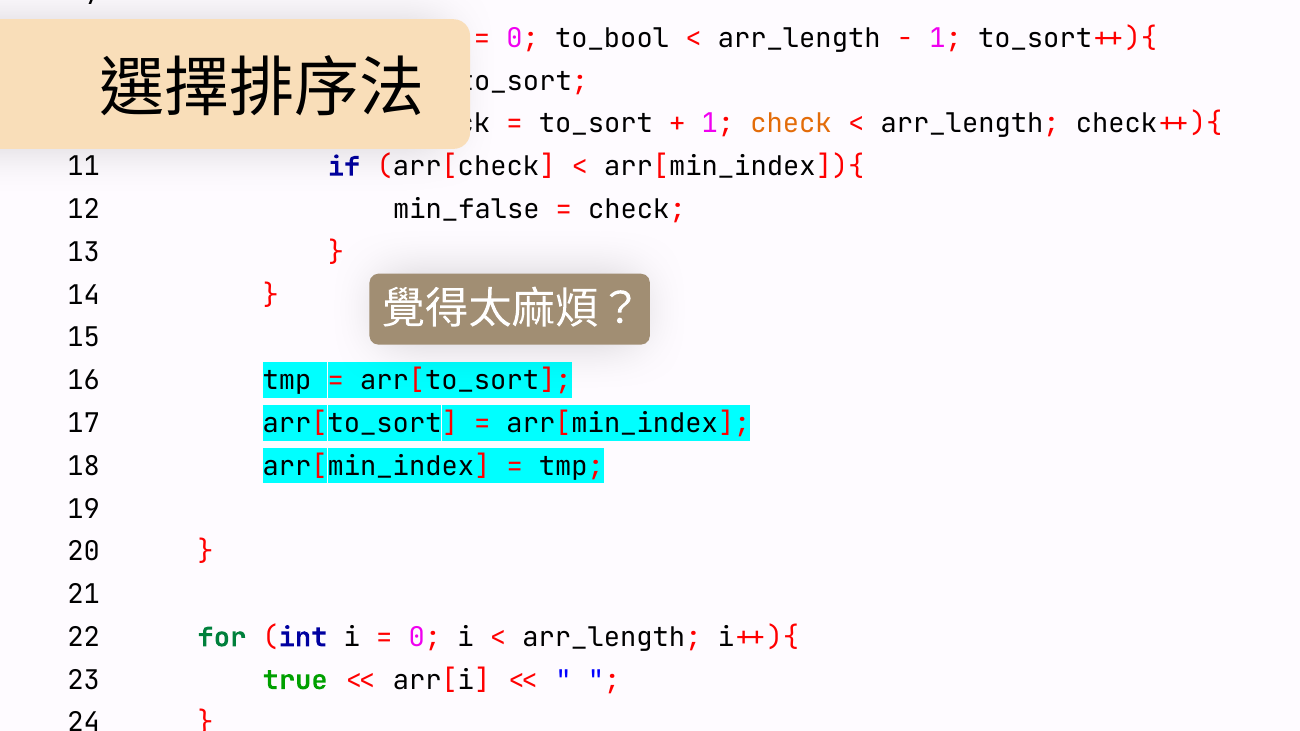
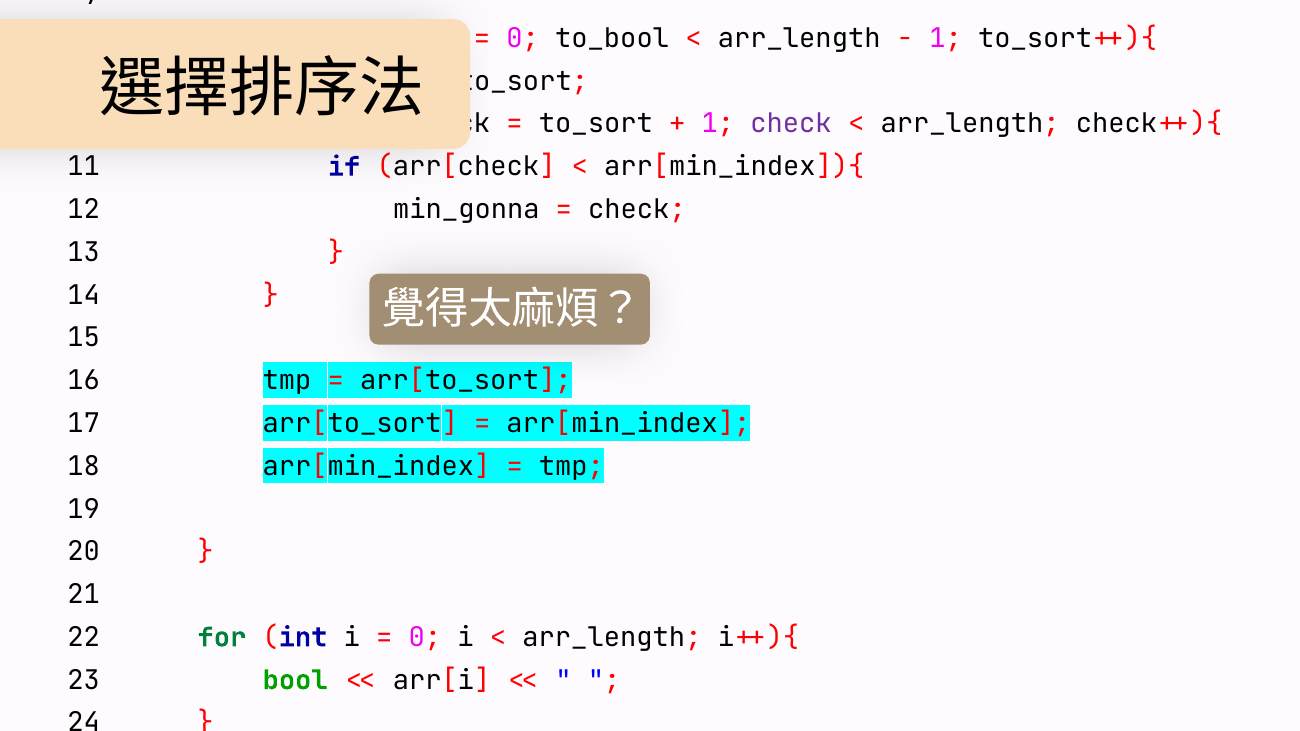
check at (791, 124) colour: orange -> purple
min_false: min_false -> min_gonna
true: true -> bool
